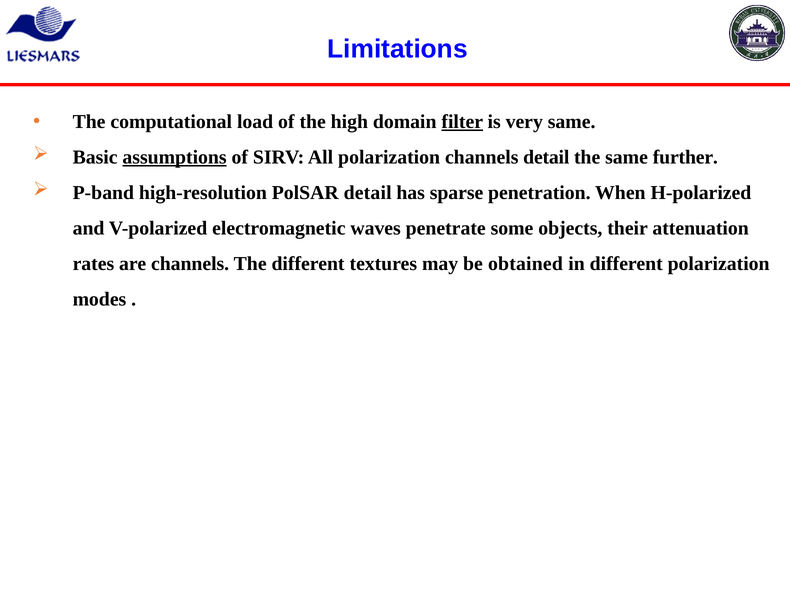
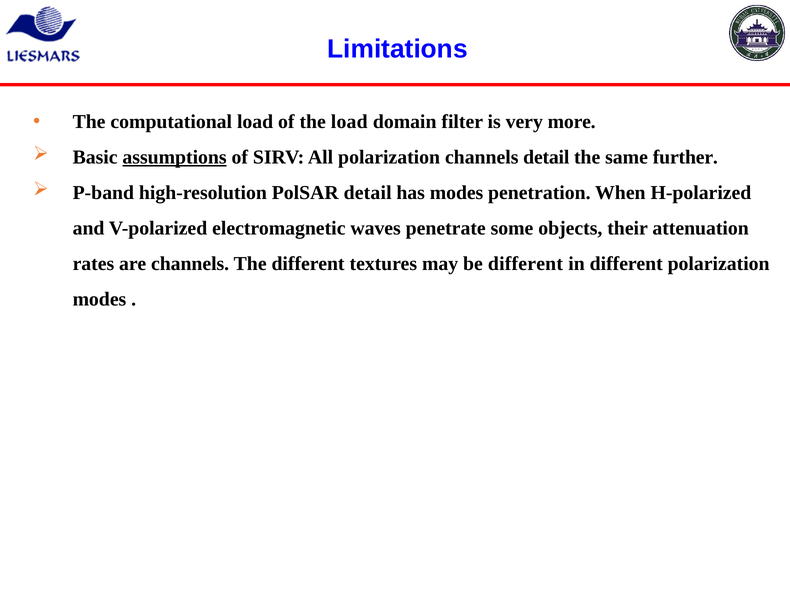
the high: high -> load
filter underline: present -> none
very same: same -> more
has sparse: sparse -> modes
be obtained: obtained -> different
